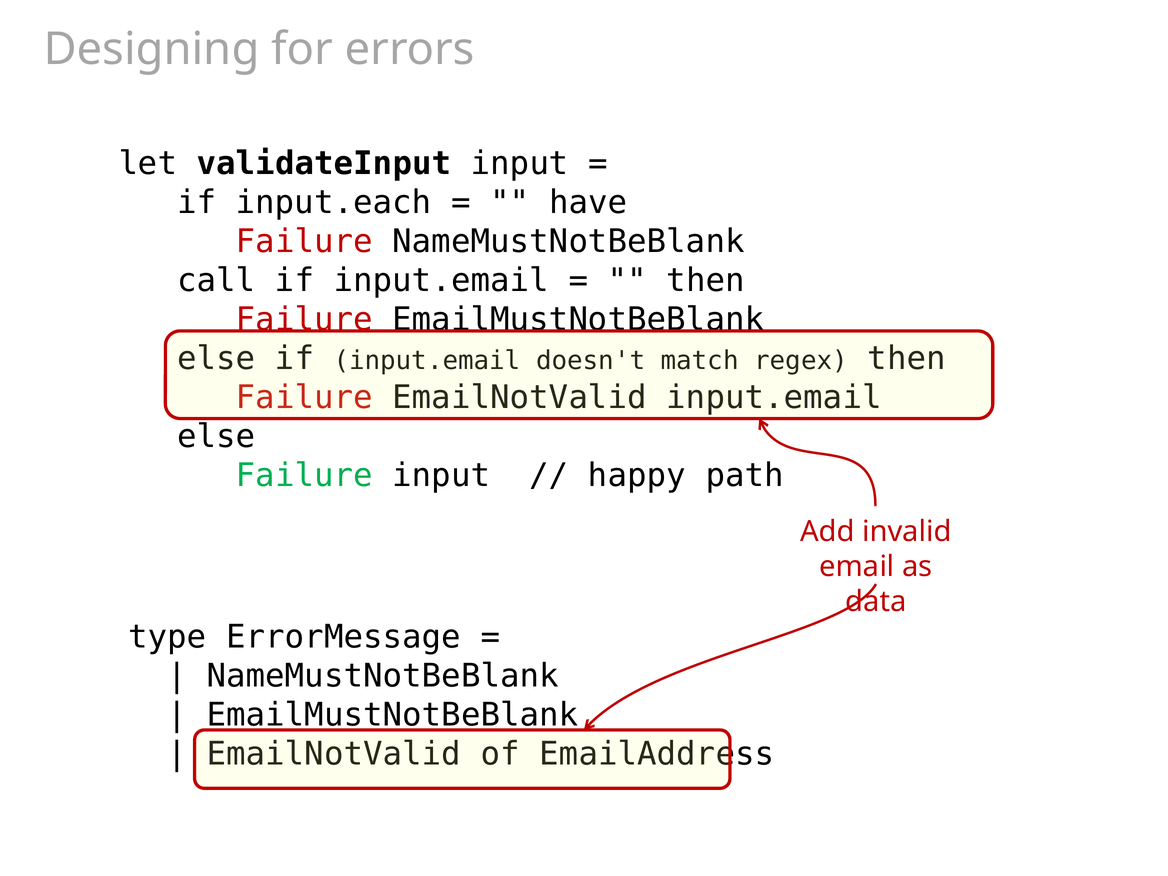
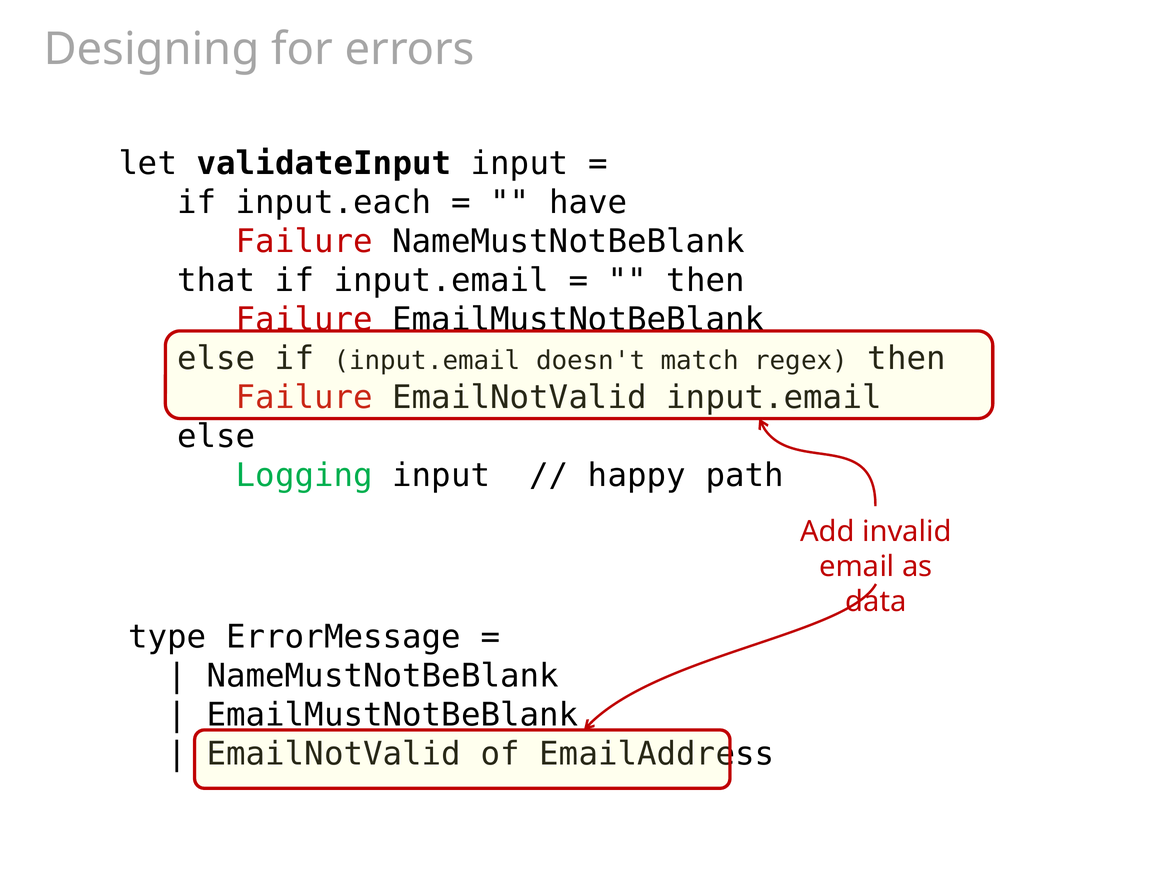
call: call -> that
Failure at (304, 475): Failure -> Logging
